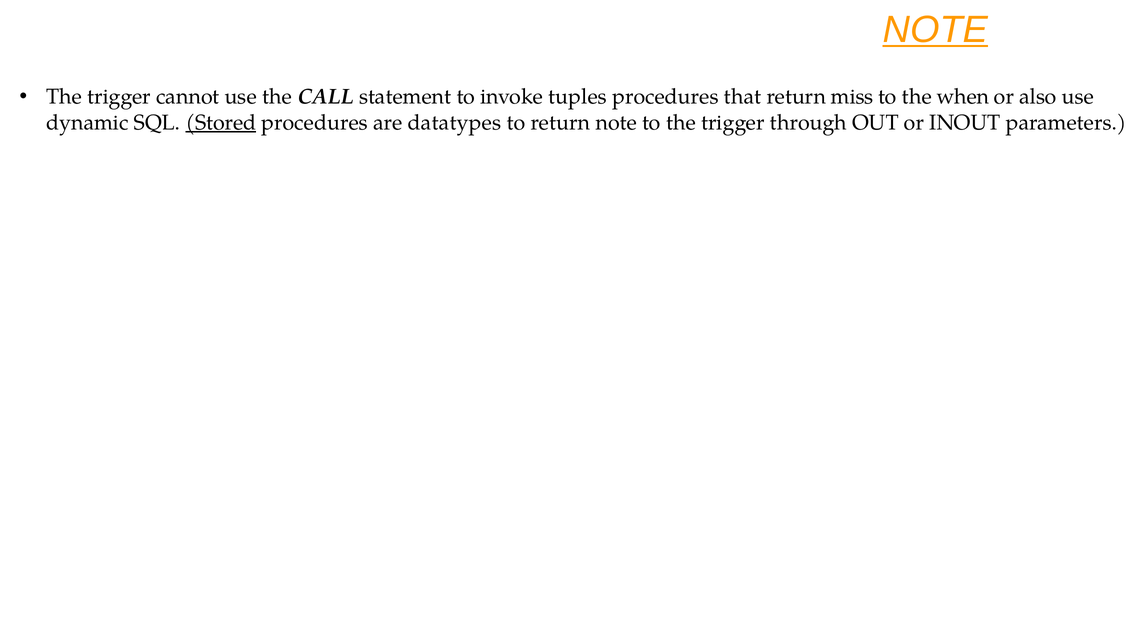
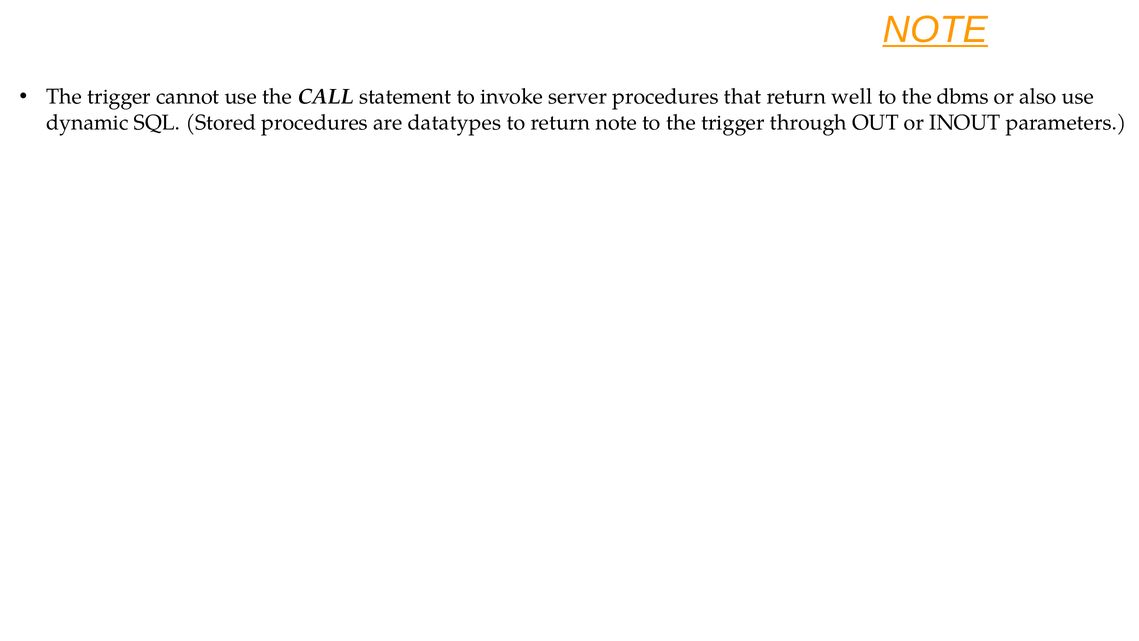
tuples: tuples -> server
miss: miss -> well
when: when -> dbms
Stored underline: present -> none
